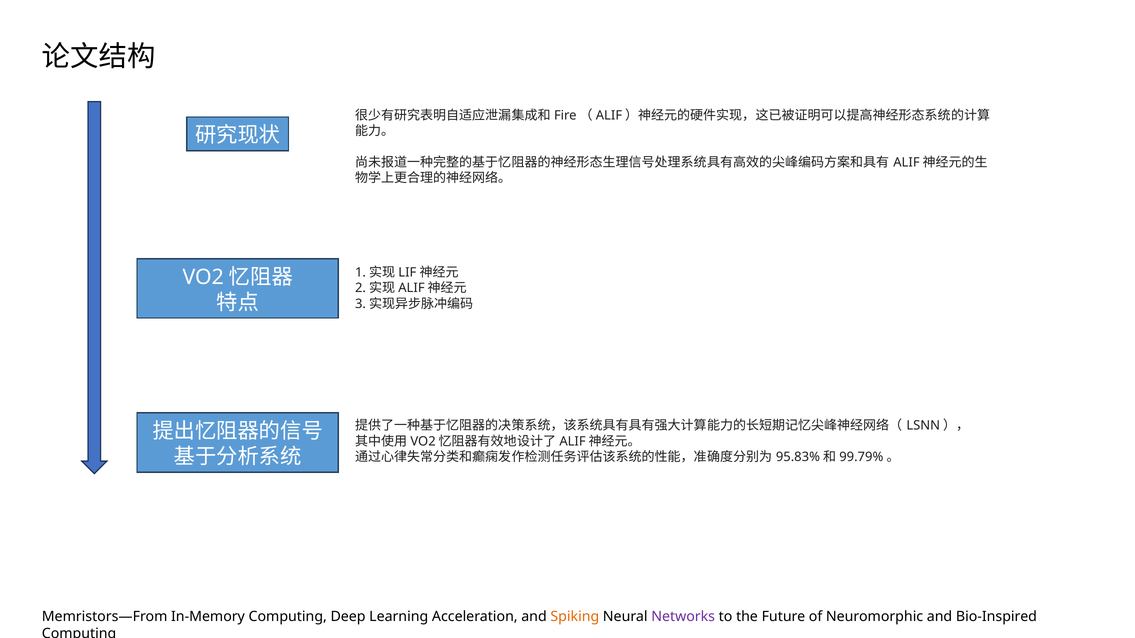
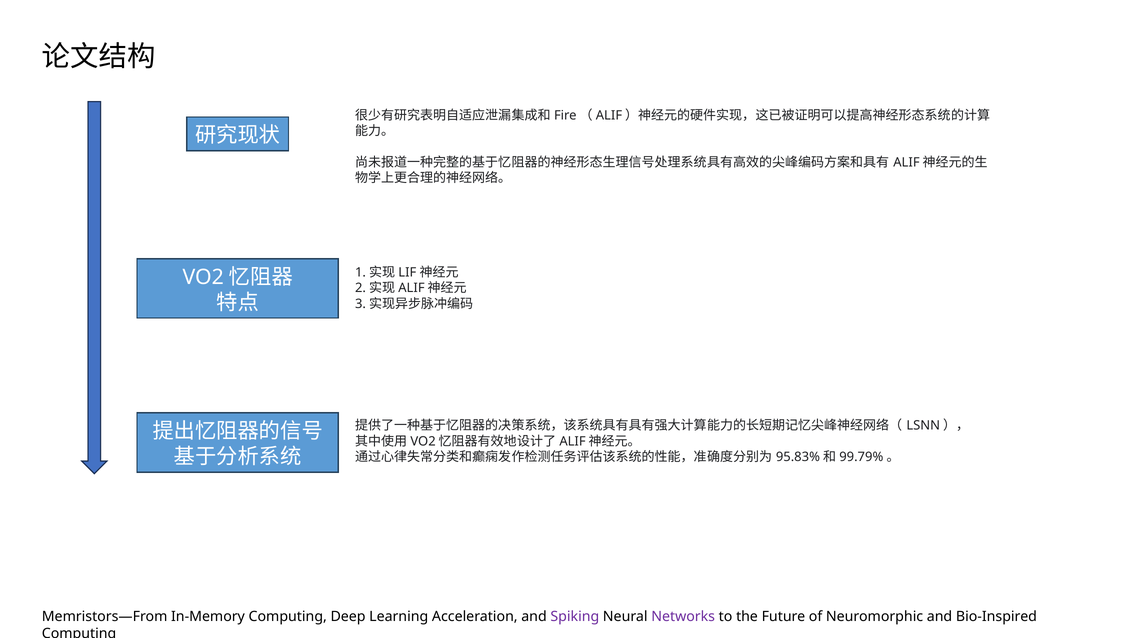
Spiking colour: orange -> purple
